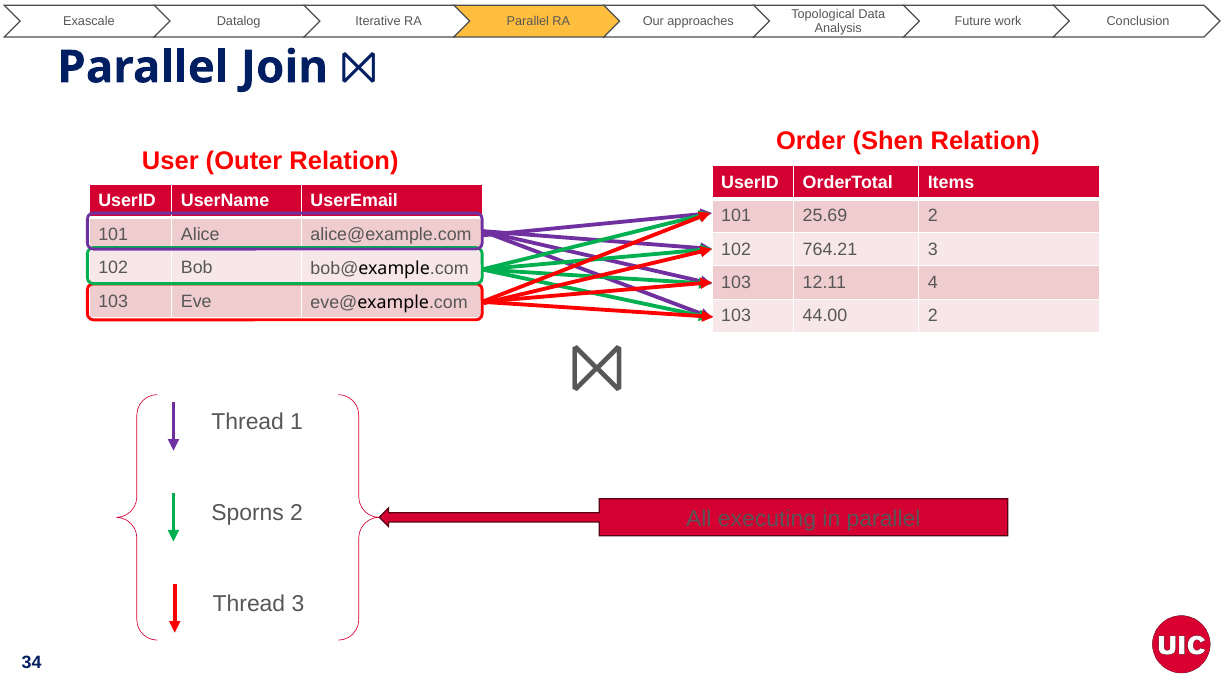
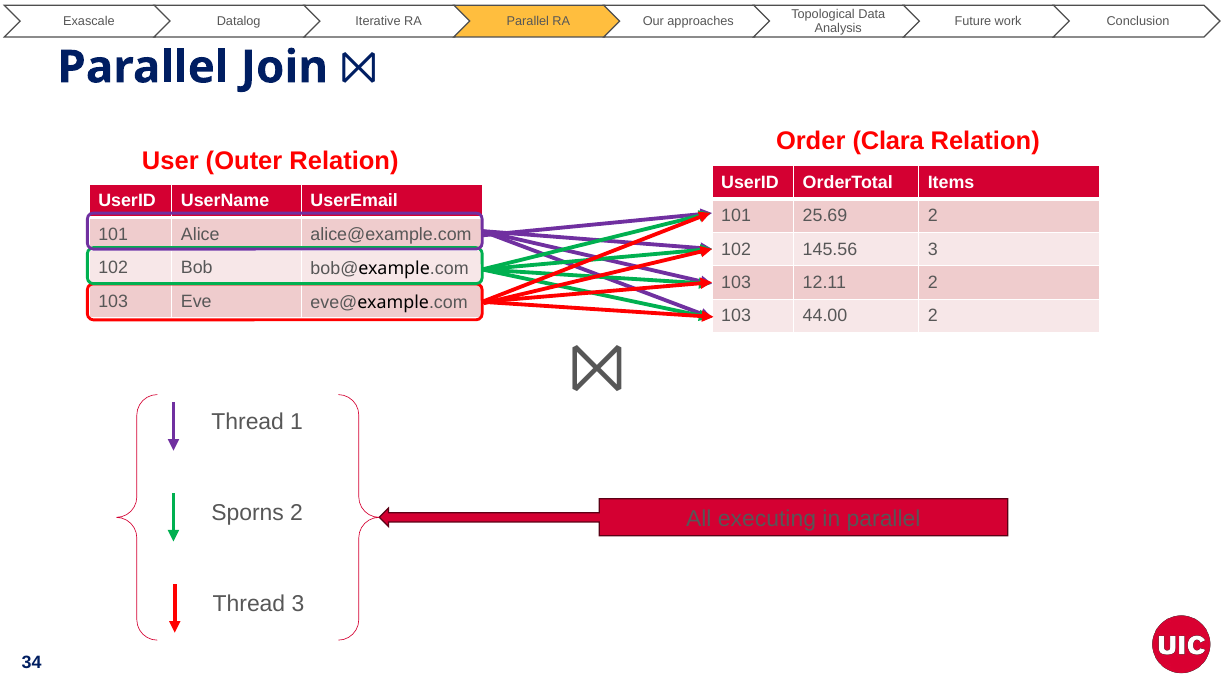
Shen: Shen -> Clara
764.21: 764.21 -> 145.56
12.11 4: 4 -> 2
